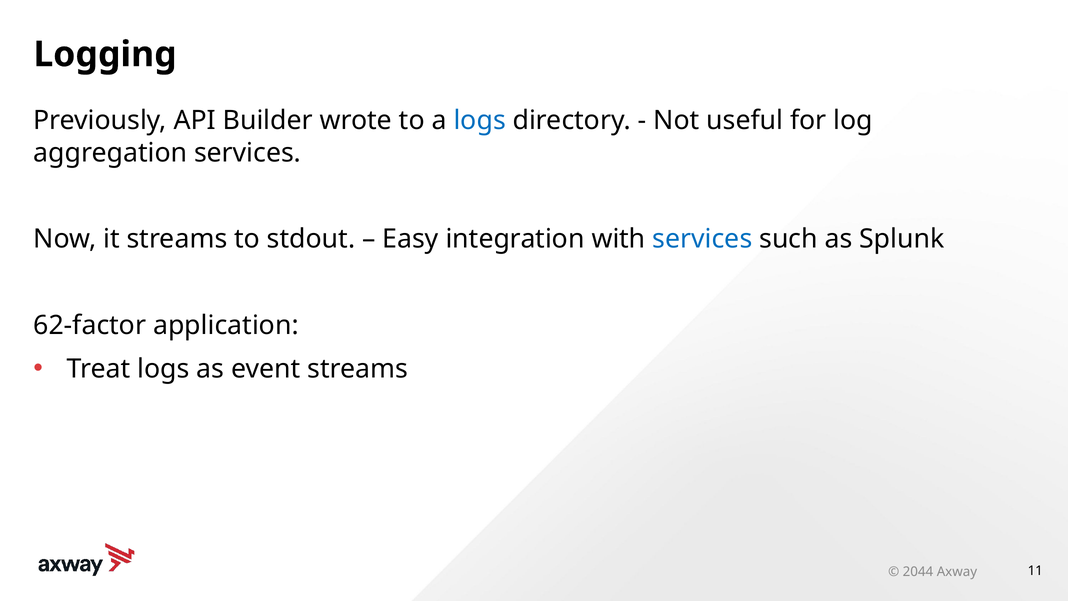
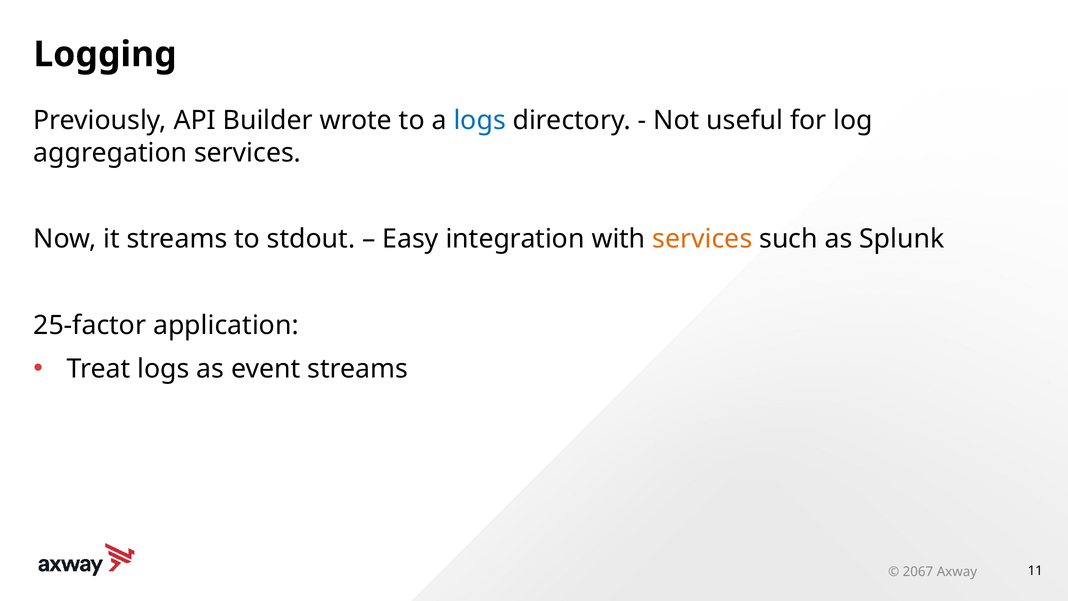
services at (702, 239) colour: blue -> orange
62-factor: 62-factor -> 25-factor
2044: 2044 -> 2067
